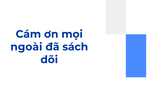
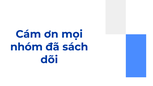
ngoài: ngoài -> nhóm
